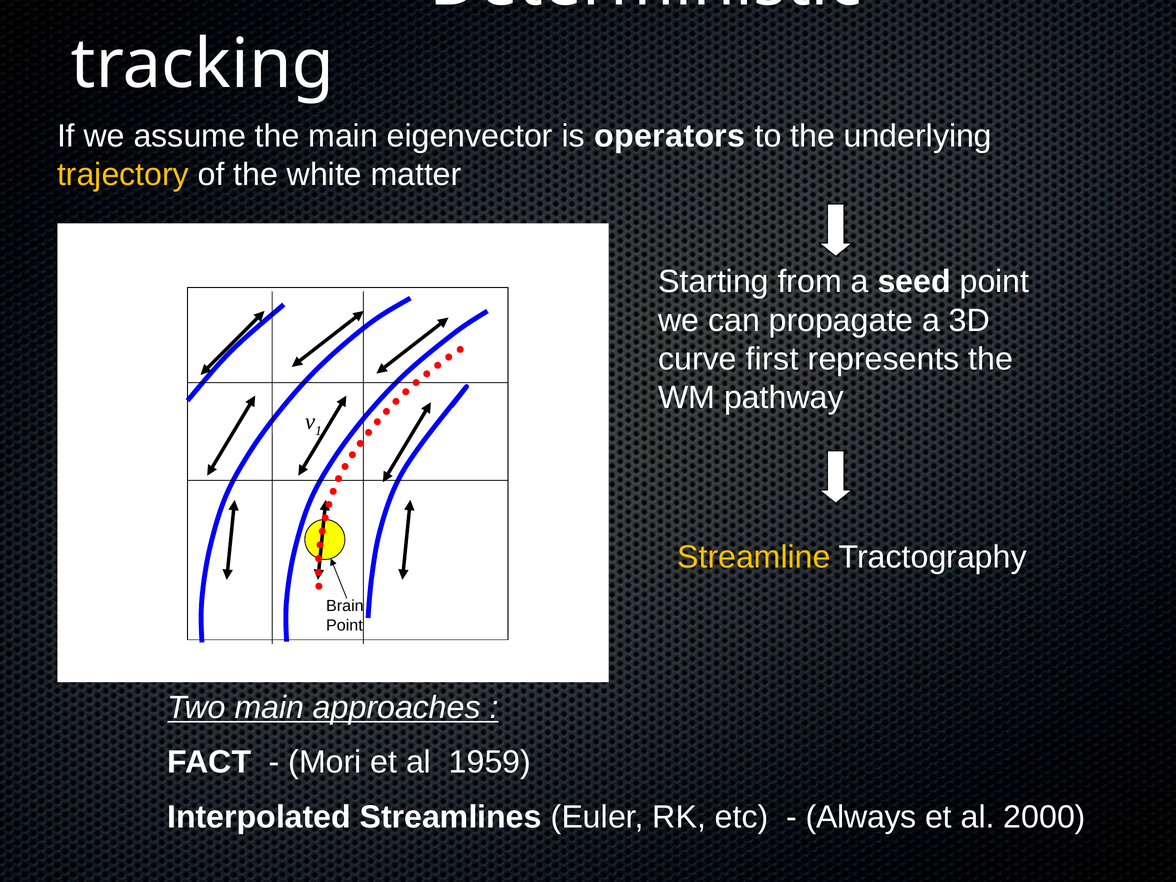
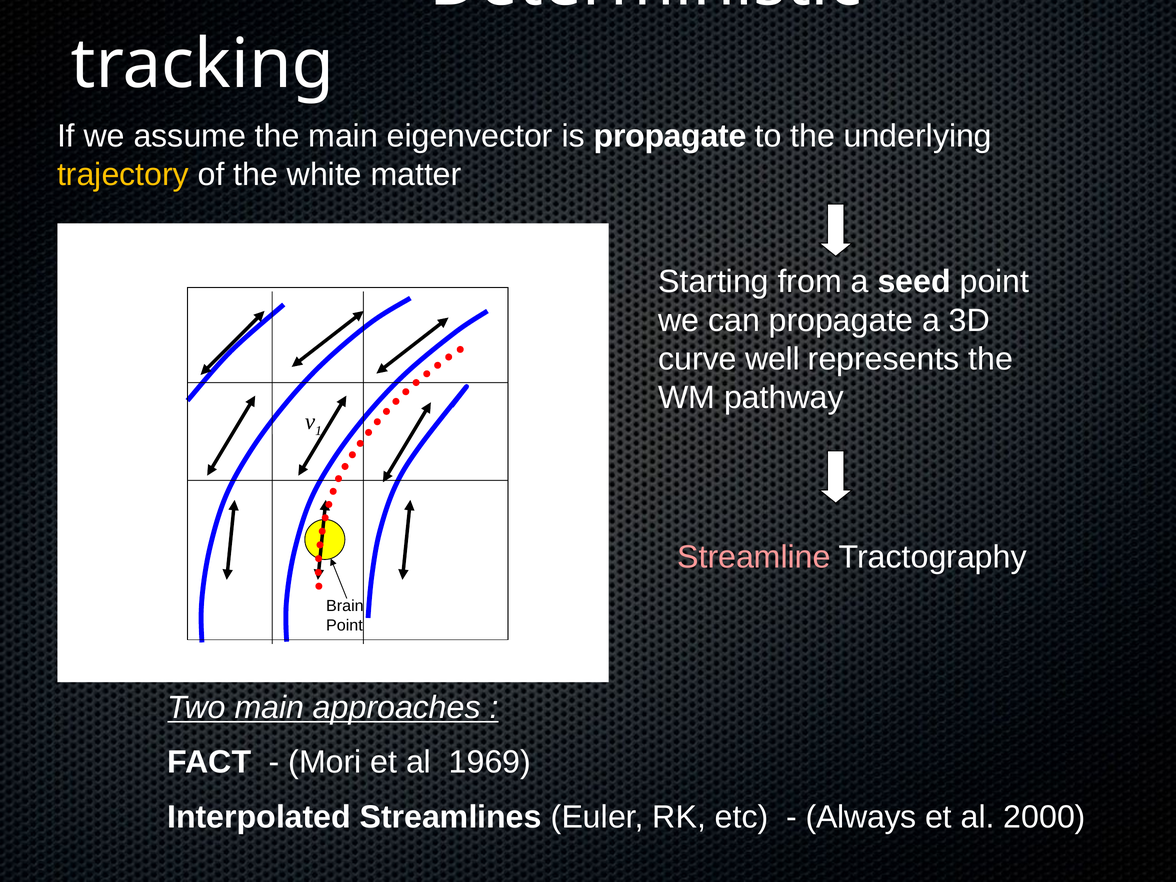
is operators: operators -> propagate
first: first -> well
Streamline colour: yellow -> pink
1959: 1959 -> 1969
